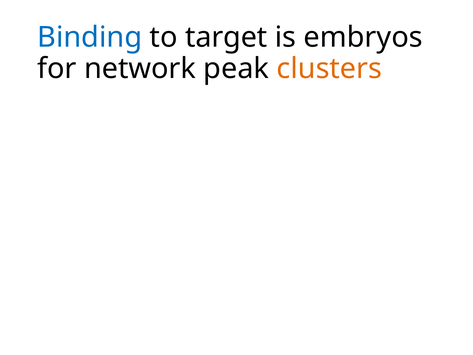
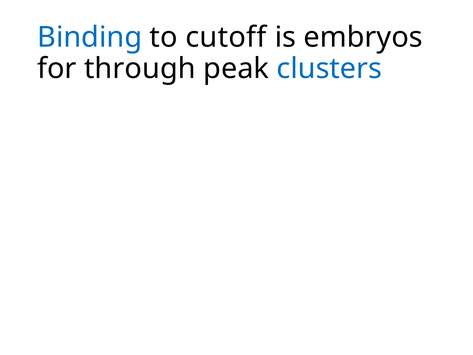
target: target -> cutoff
network: network -> through
clusters colour: orange -> blue
